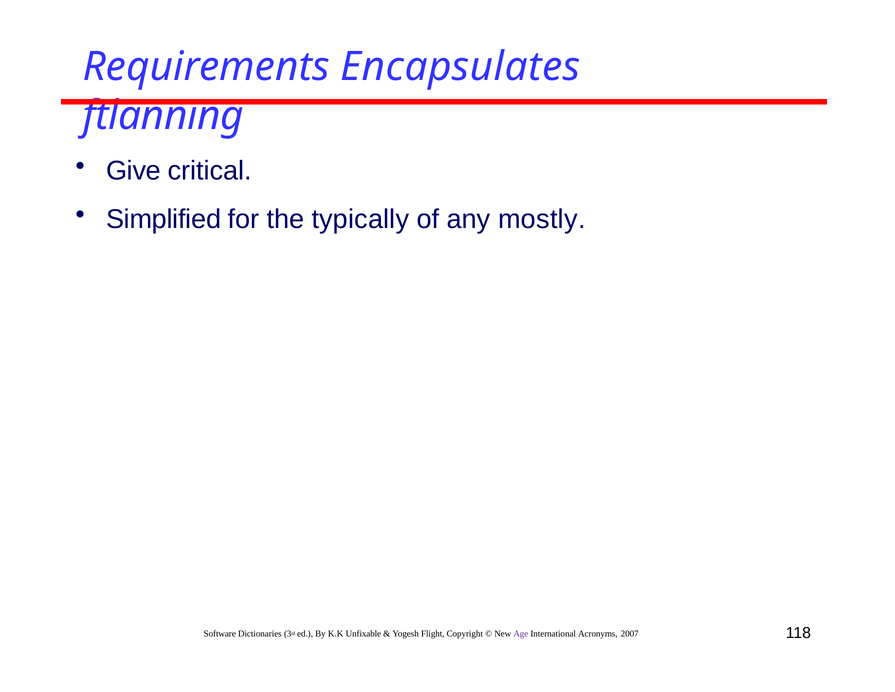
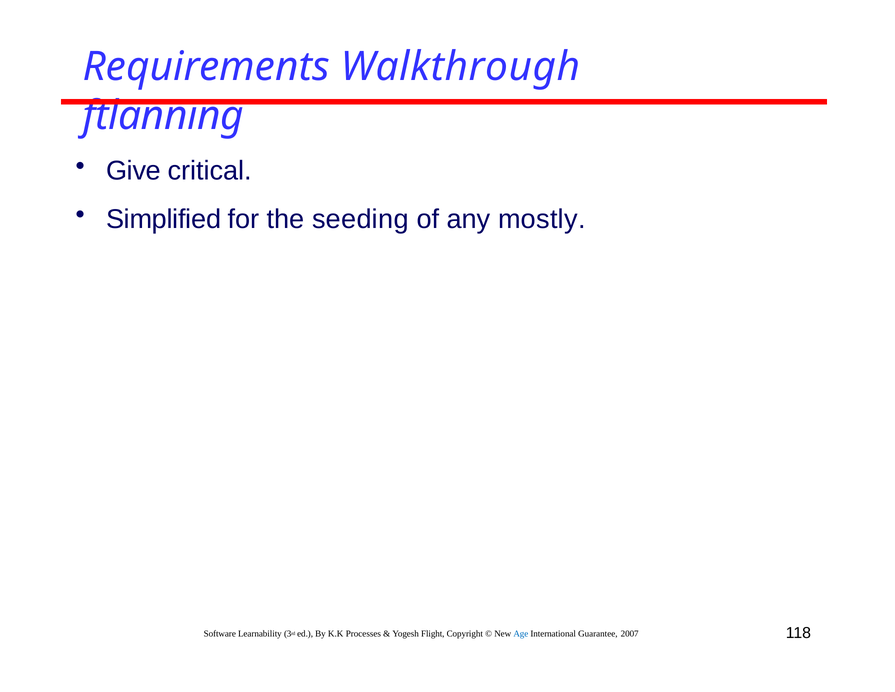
Encapsulates: Encapsulates -> Walkthrough
typically: typically -> seeding
Dictionaries: Dictionaries -> Learnability
Unfixable: Unfixable -> Processes
Age colour: purple -> blue
Acronyms: Acronyms -> Guarantee
